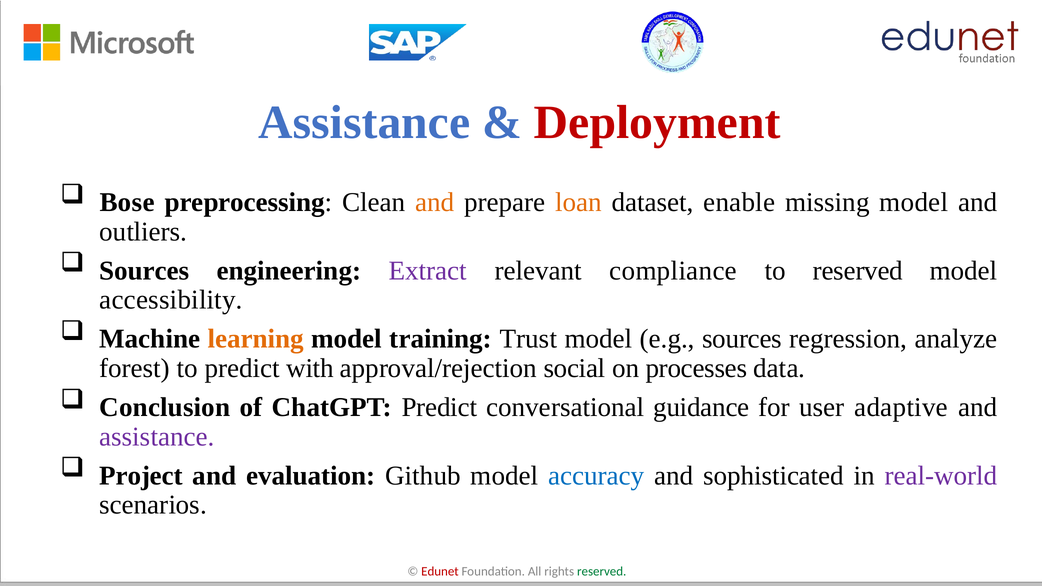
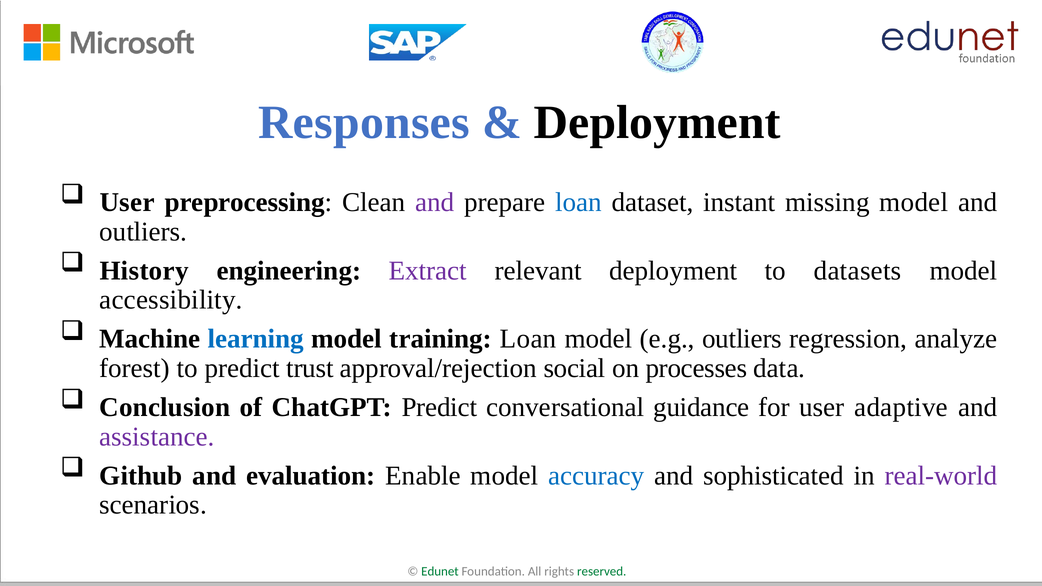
Assistance at (364, 123): Assistance -> Responses
Deployment at (657, 123) colour: red -> black
Bose at (127, 202): Bose -> User
and at (435, 202) colour: orange -> purple
loan at (578, 202) colour: orange -> blue
enable: enable -> instant
Sources at (144, 271): Sources -> History
relevant compliance: compliance -> deployment
to reserved: reserved -> datasets
learning colour: orange -> blue
training Trust: Trust -> Loan
e.g sources: sources -> outliers
with: with -> trust
Project: Project -> Github
Github: Github -> Enable
Edunet colour: red -> green
